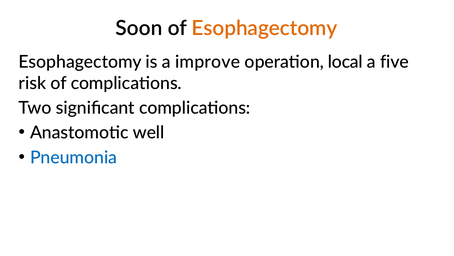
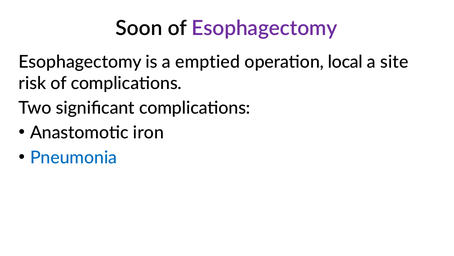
Esophagectomy at (264, 28) colour: orange -> purple
improve: improve -> emptied
five: five -> site
well: well -> iron
